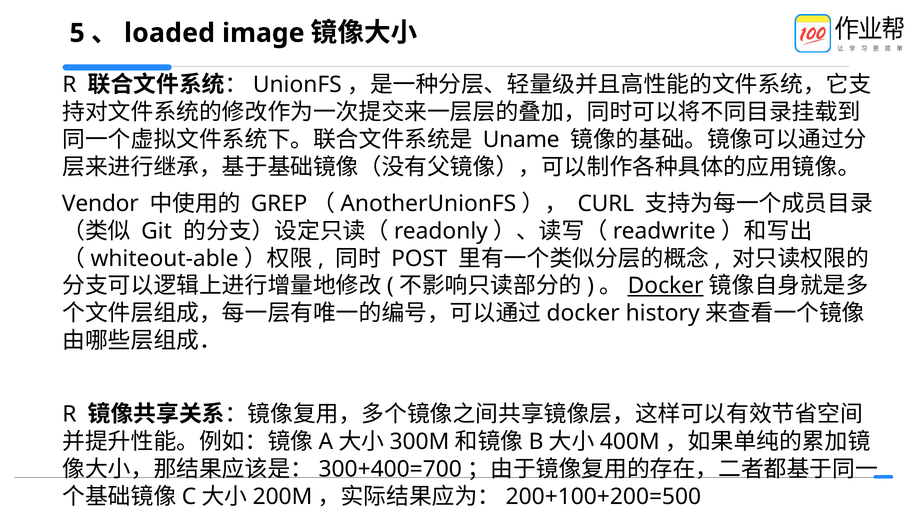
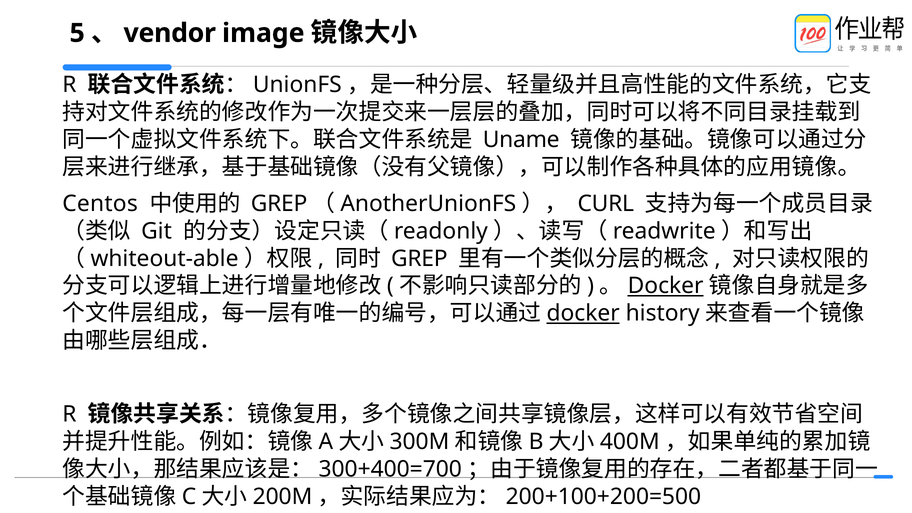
loaded: loaded -> vendor
Vendor: Vendor -> Centos
POST at (419, 259): POST -> GREP
docker at (583, 313) underline: none -> present
